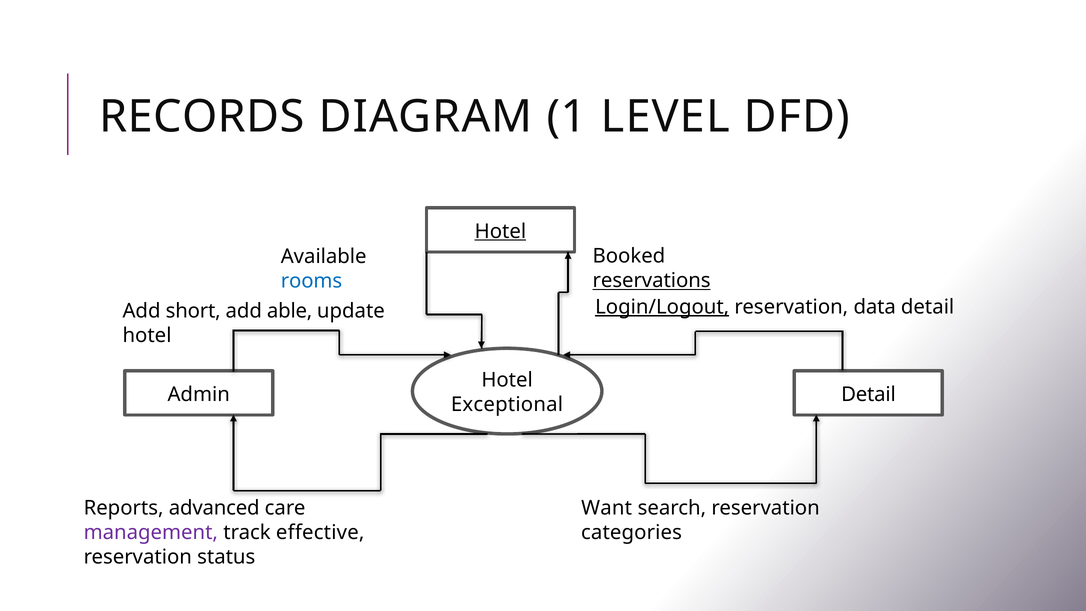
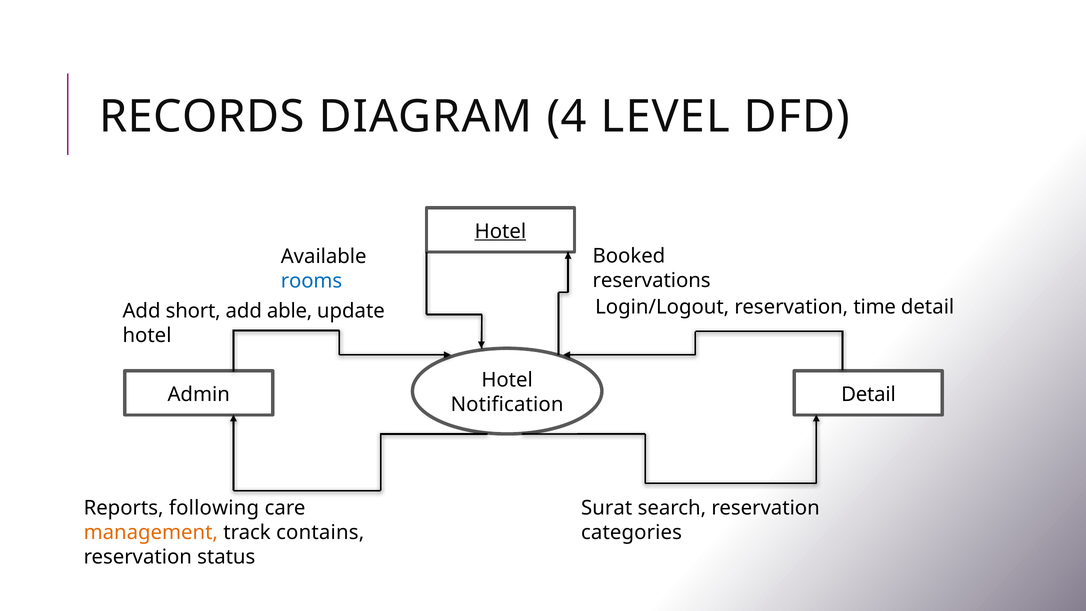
1: 1 -> 4
reservations underline: present -> none
Login/Logout underline: present -> none
data: data -> time
Exceptional: Exceptional -> Notification
advanced: advanced -> following
Want: Want -> Surat
management colour: purple -> orange
effective: effective -> contains
